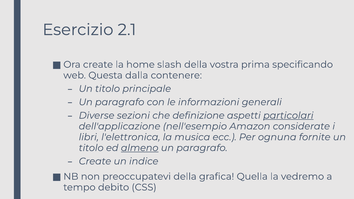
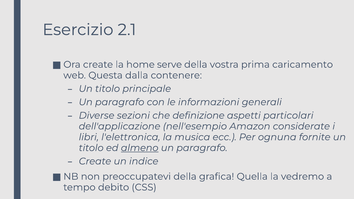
slash: slash -> serve
specificando: specificando -> caricamento
particolari underline: present -> none
